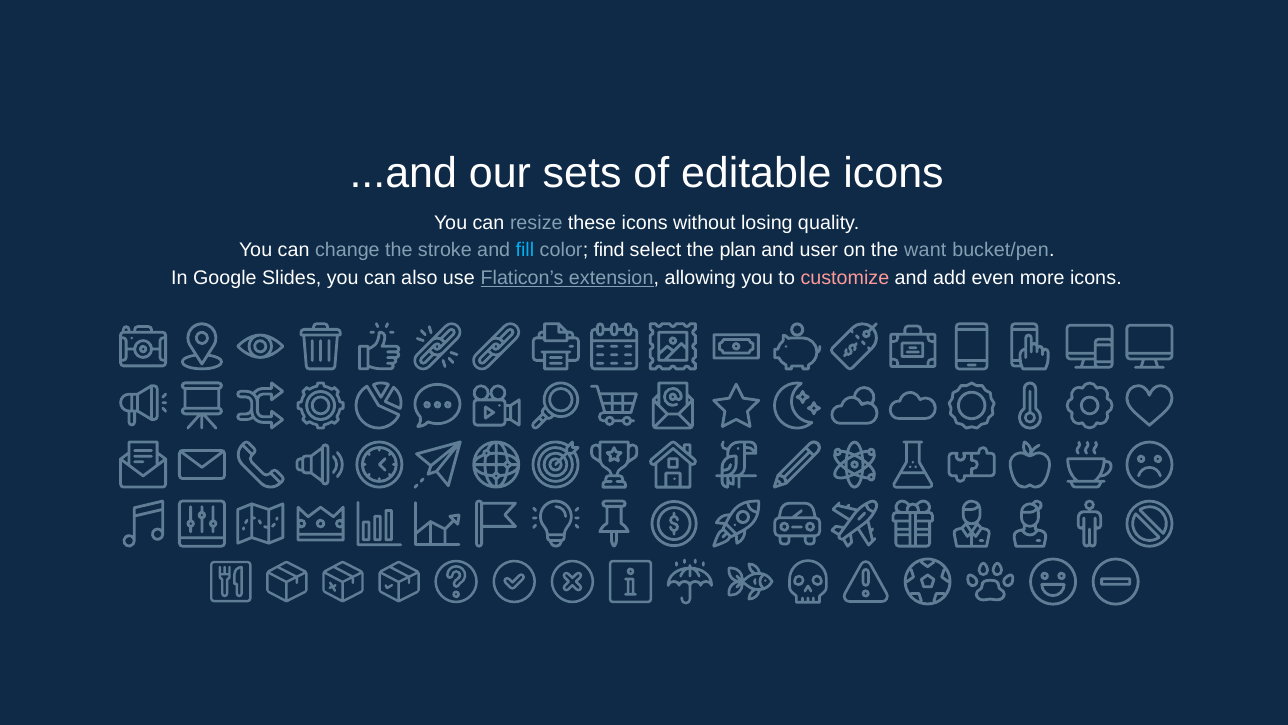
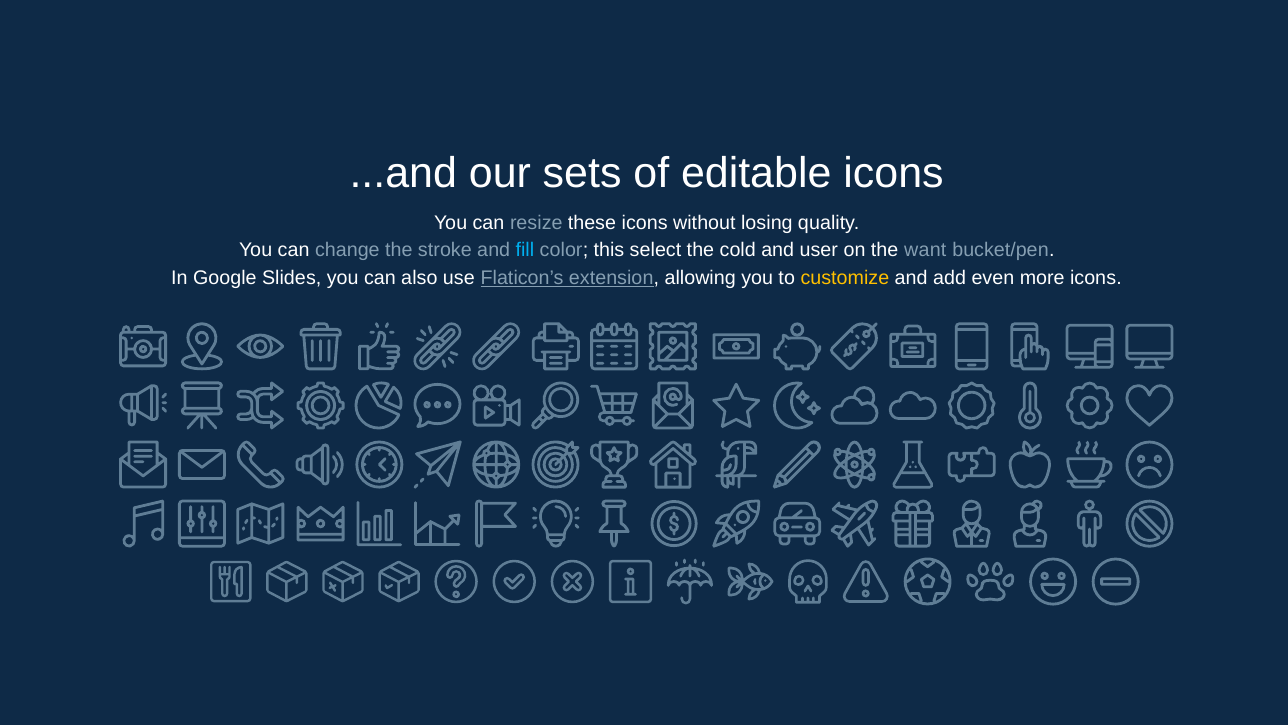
find: find -> this
plan: plan -> cold
customize colour: pink -> yellow
